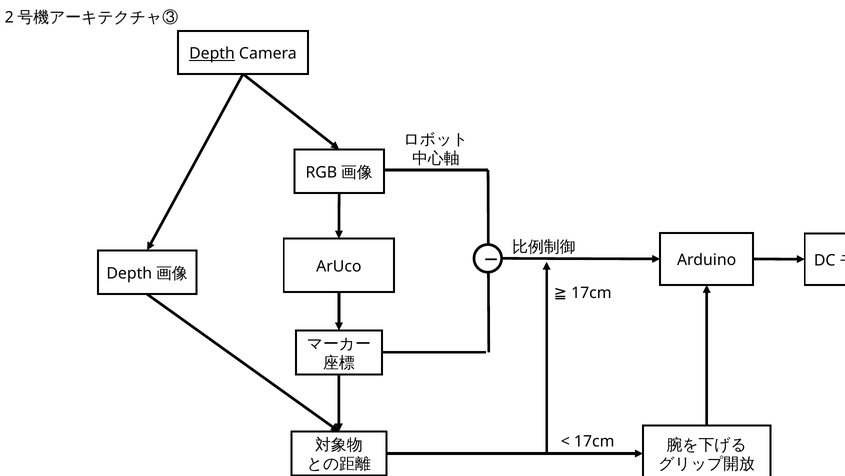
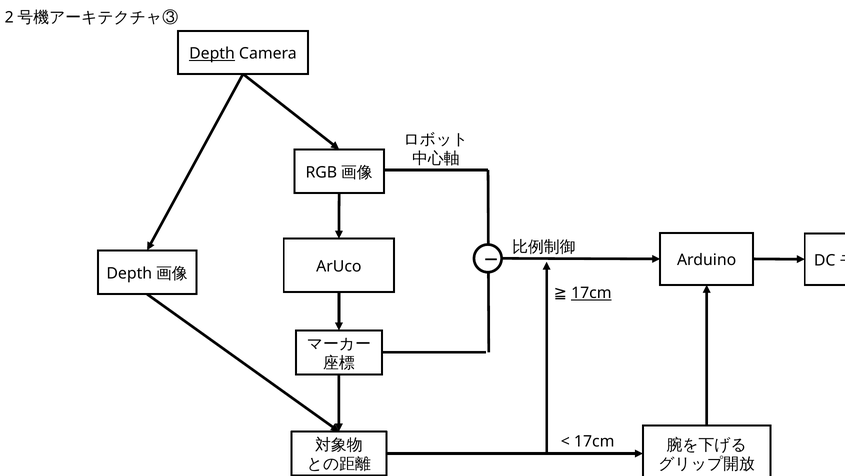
17cm at (591, 293) underline: none -> present
